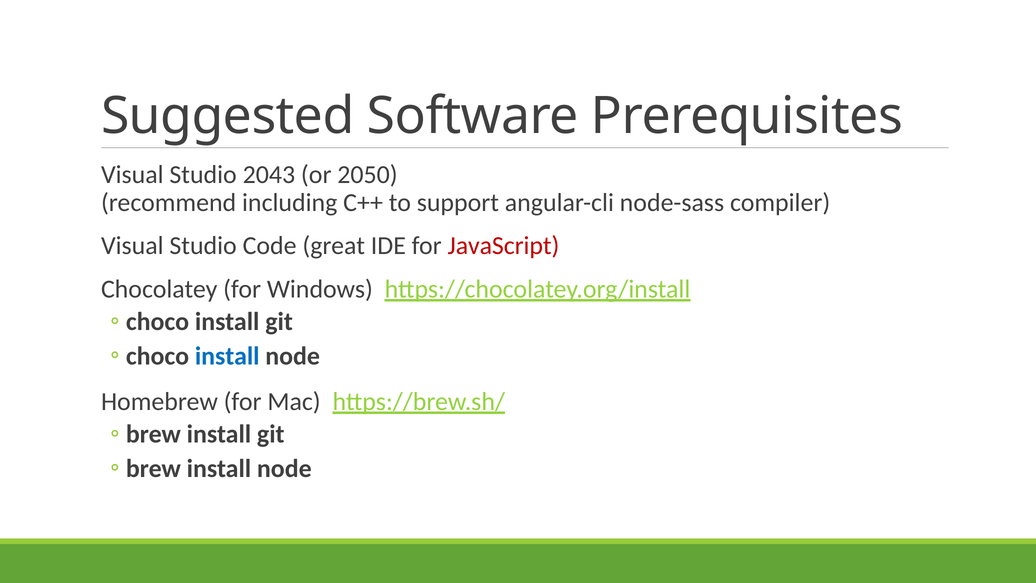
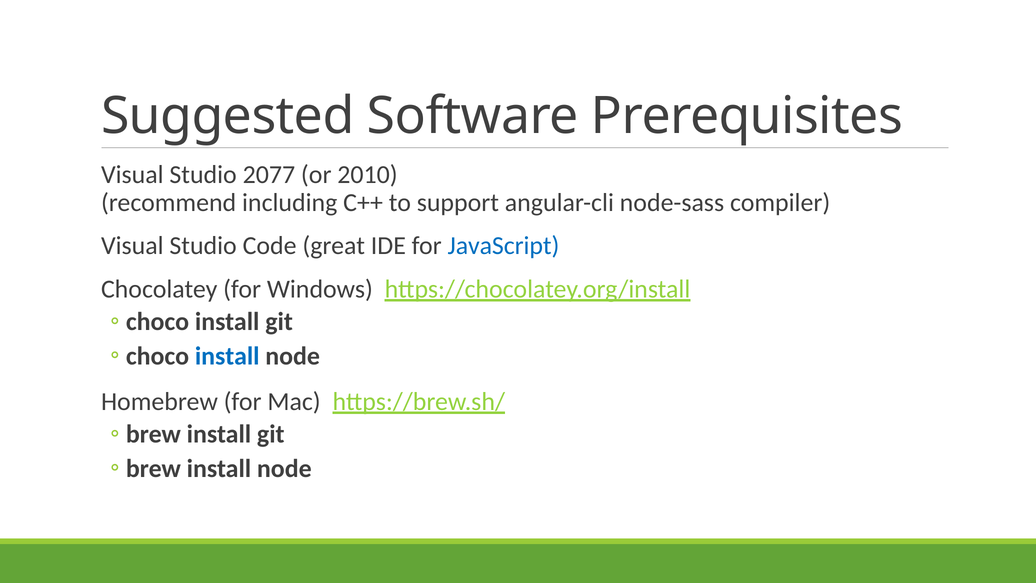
2043: 2043 -> 2077
2050: 2050 -> 2010
JavaScript colour: red -> blue
